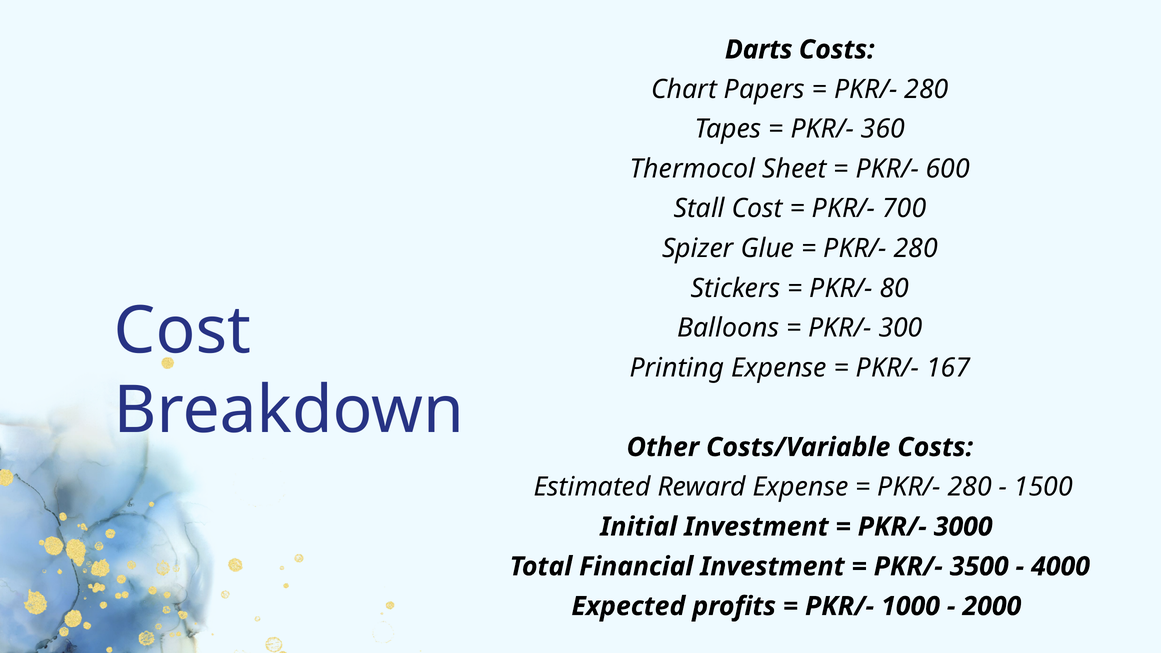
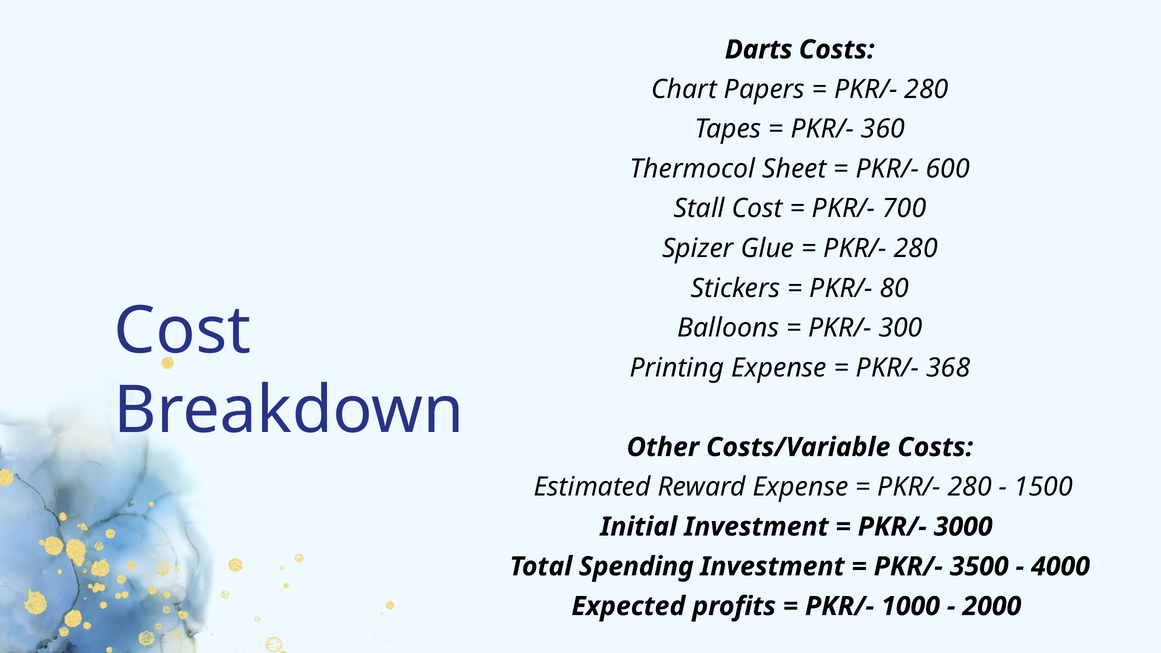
167: 167 -> 368
Financial: Financial -> Spending
